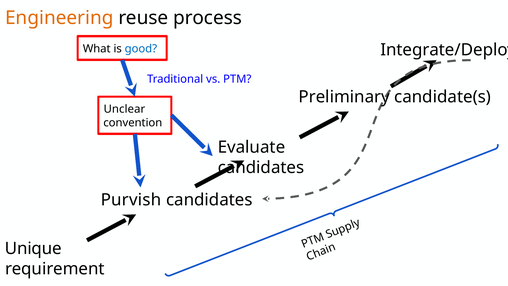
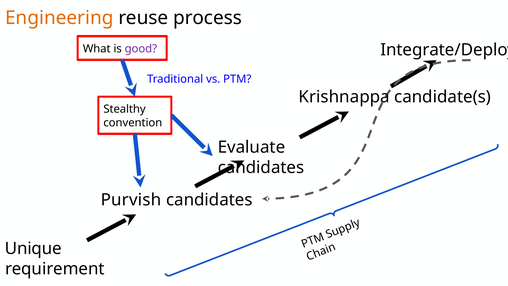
good colour: blue -> purple
Preliminary: Preliminary -> Krishnappa
Unclear: Unclear -> Stealthy
